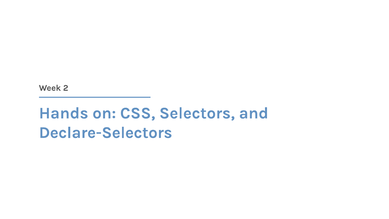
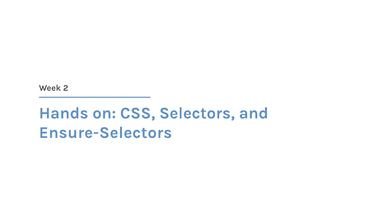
Declare-Selectors: Declare-Selectors -> Ensure-Selectors
